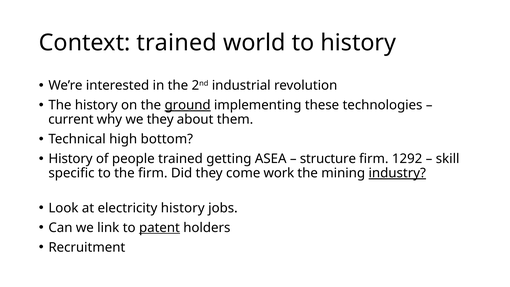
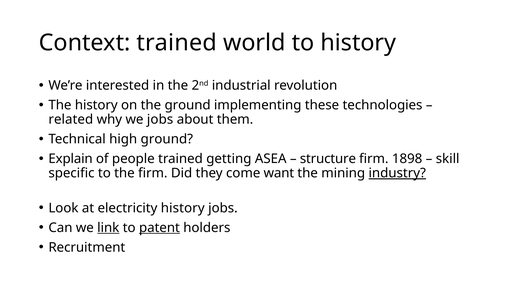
ground at (188, 105) underline: present -> none
current: current -> related
we they: they -> jobs
high bottom: bottom -> ground
History at (71, 159): History -> Explain
1292: 1292 -> 1898
work: work -> want
link underline: none -> present
